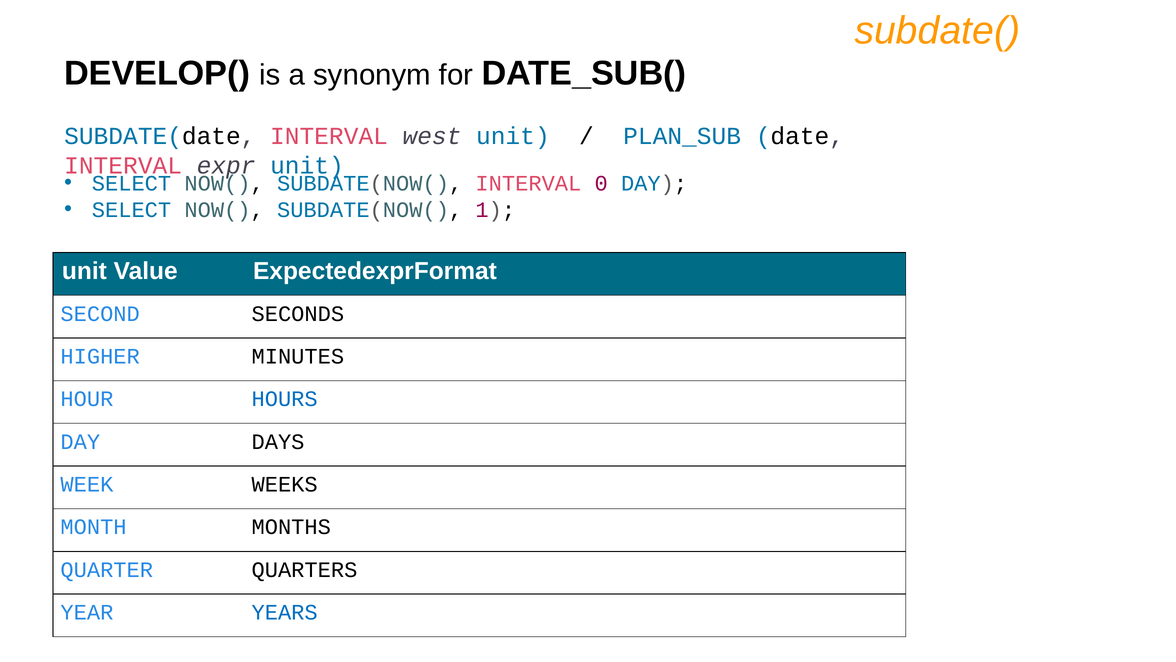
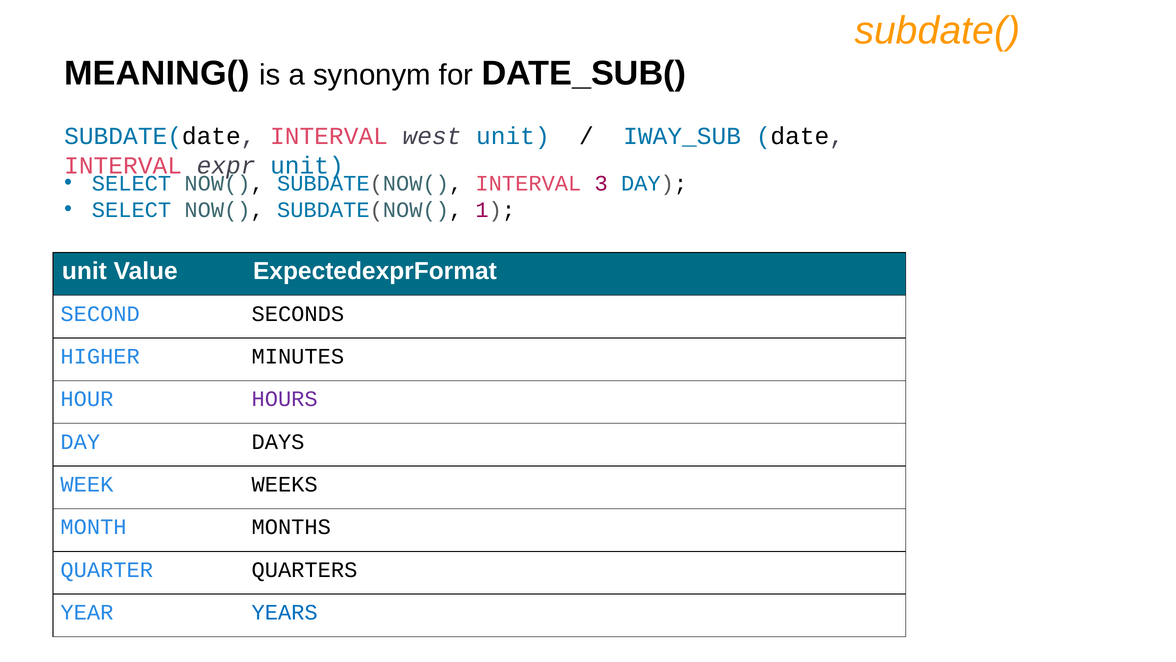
DEVELOP(: DEVELOP( -> MEANING(
PLAN_SUB: PLAN_SUB -> IWAY_SUB
0: 0 -> 3
HOURS colour: blue -> purple
